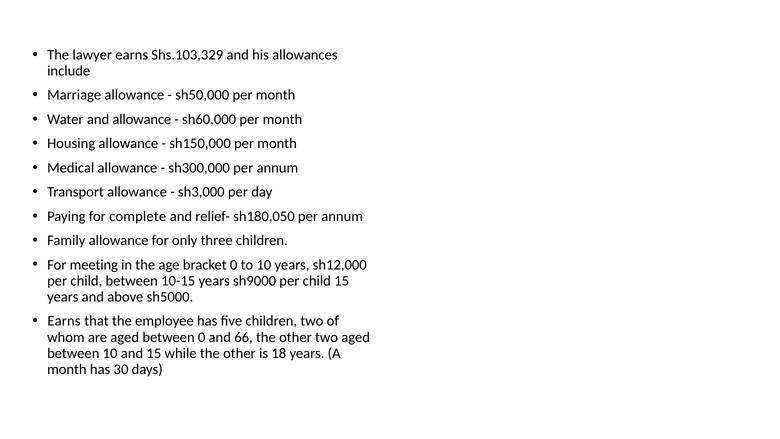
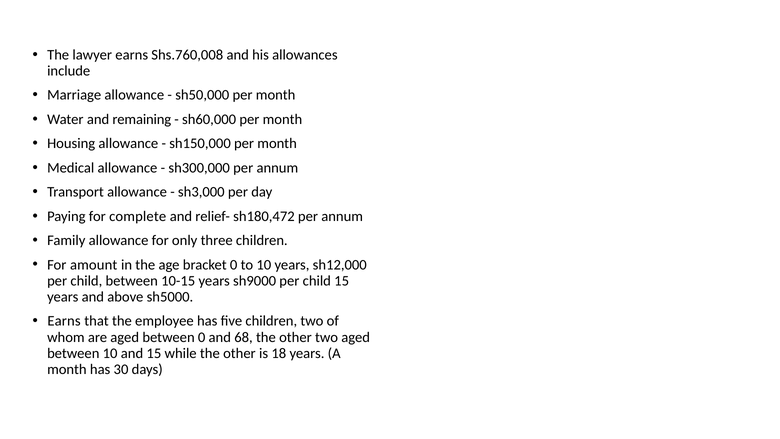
Shs.103,329: Shs.103,329 -> Shs.760,008
and allowance: allowance -> remaining
sh180,050: sh180,050 -> sh180,472
meeting: meeting -> amount
66: 66 -> 68
